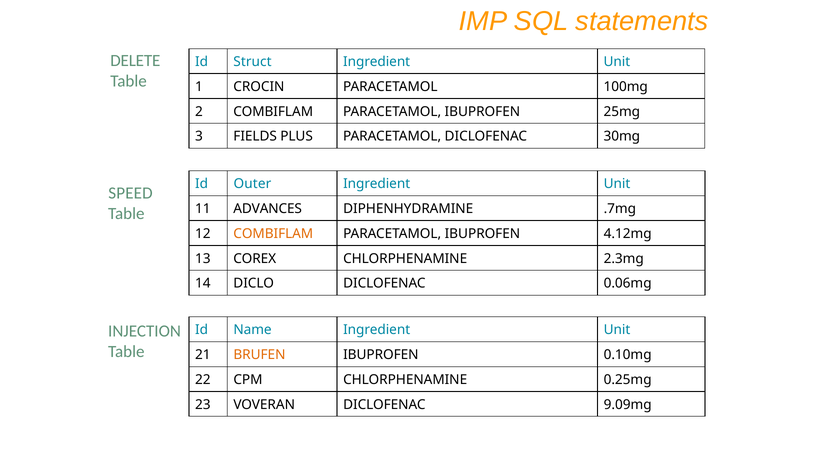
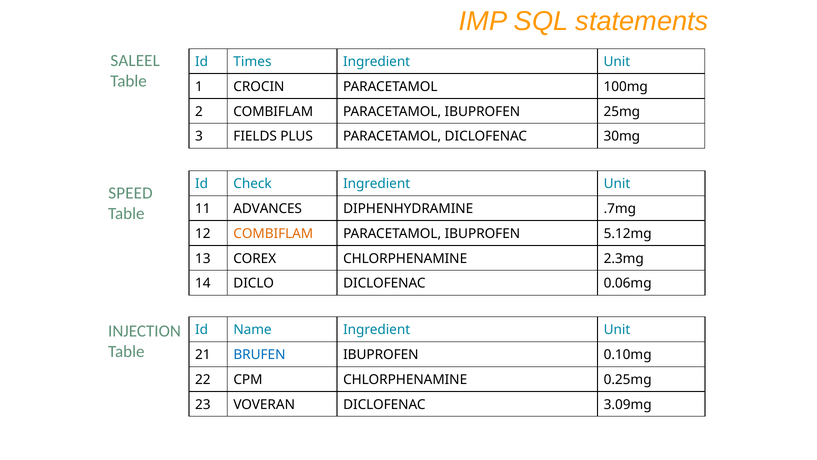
DELETE: DELETE -> SALEEL
Struct: Struct -> Times
Outer: Outer -> Check
4.12mg: 4.12mg -> 5.12mg
BRUFEN colour: orange -> blue
9.09mg: 9.09mg -> 3.09mg
